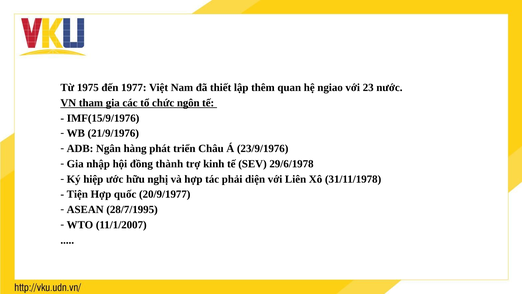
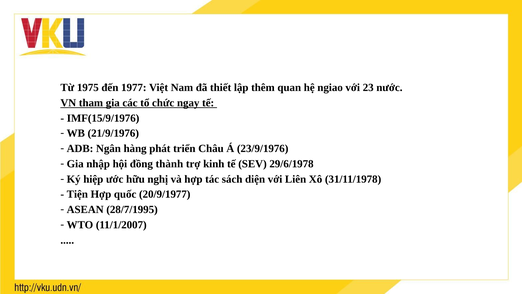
ngôn: ngôn -> ngay
phải: phải -> sách
